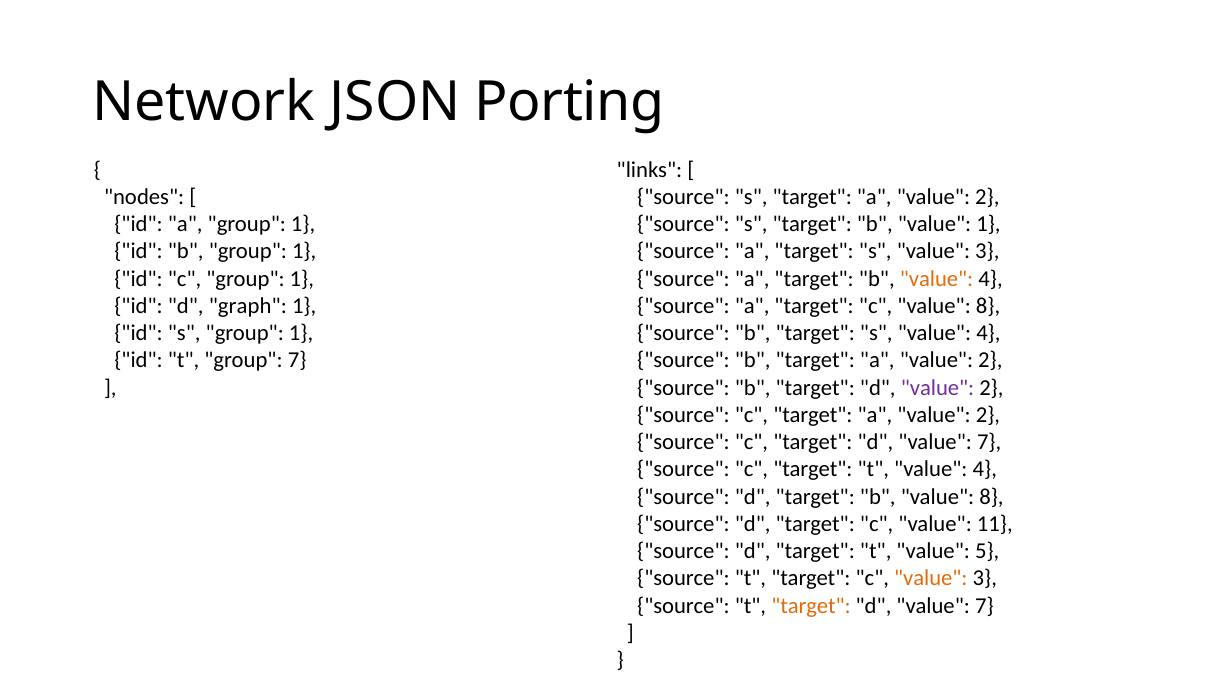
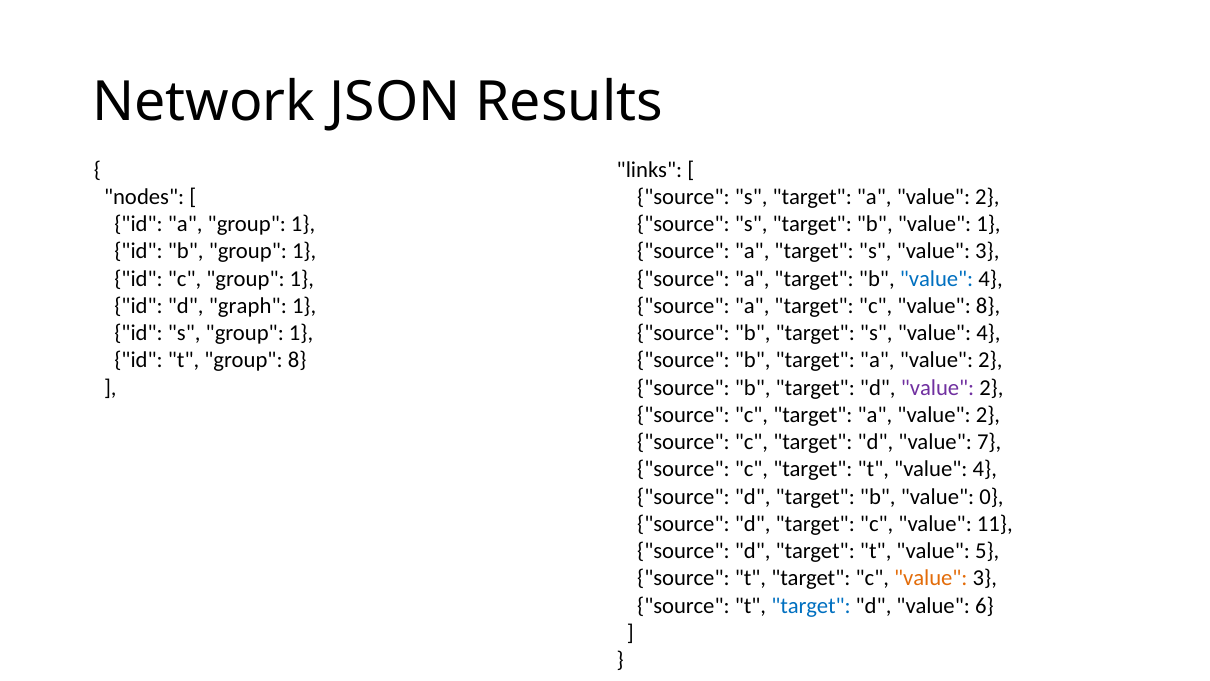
Porting: Porting -> Results
value at (937, 279) colour: orange -> blue
group 7: 7 -> 8
b value 8: 8 -> 0
target at (811, 605) colour: orange -> blue
7 at (984, 605): 7 -> 6
